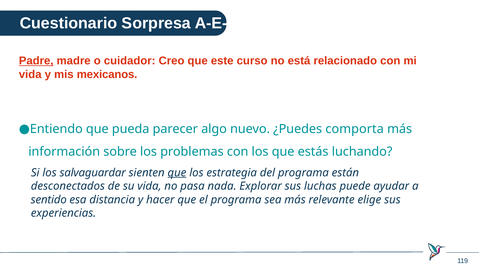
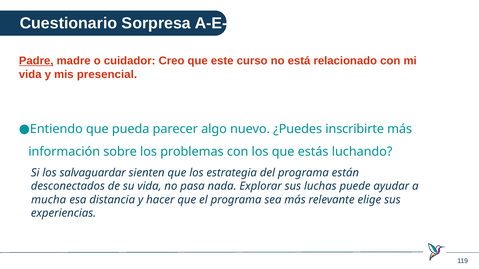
mexicanos: mexicanos -> presencial
comporta: comporta -> inscribirte
que at (177, 173) underline: present -> none
sentido: sentido -> mucha
